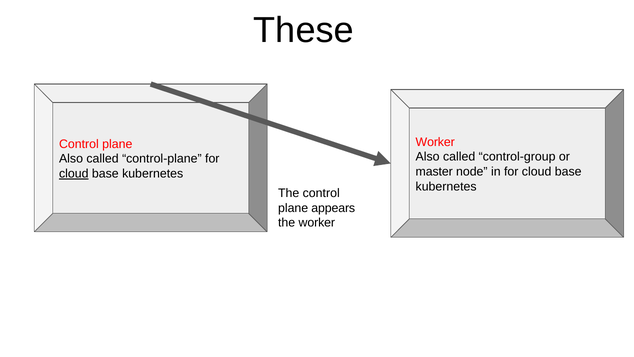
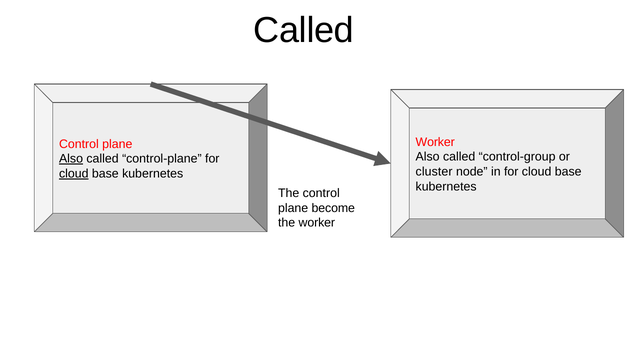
These at (304, 30): These -> Called
Also at (71, 159) underline: none -> present
master: master -> cluster
appears: appears -> become
